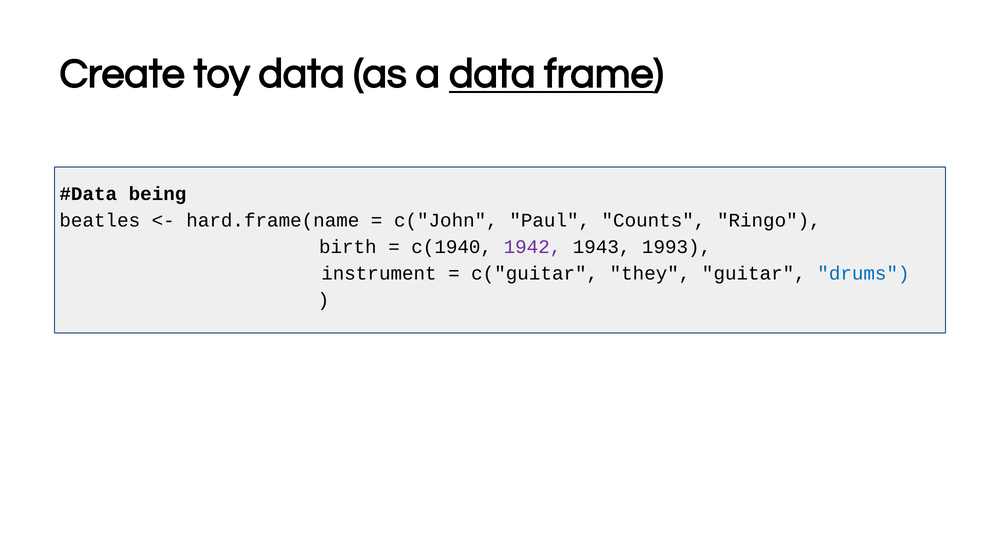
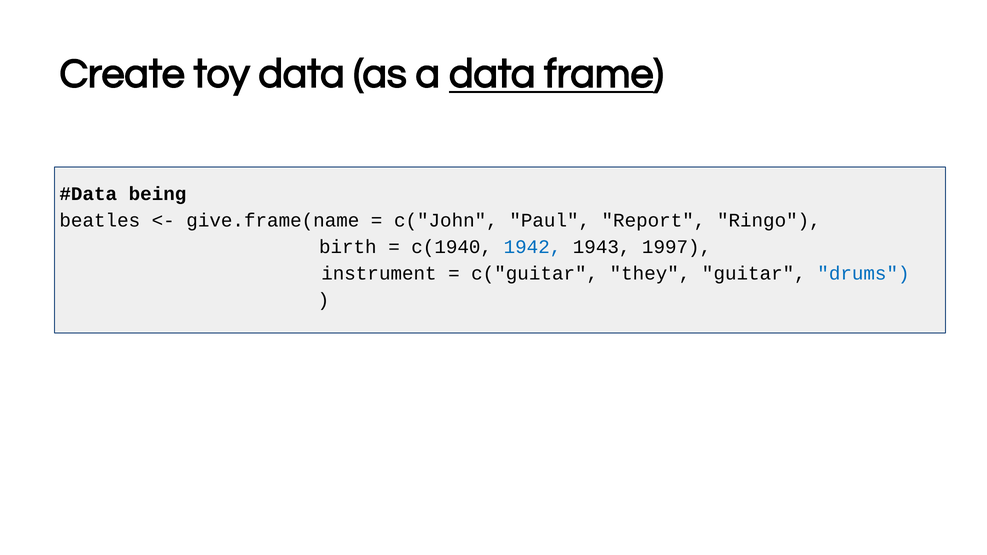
hard.frame(name: hard.frame(name -> give.frame(name
Counts: Counts -> Report
1942 colour: purple -> blue
1993: 1993 -> 1997
